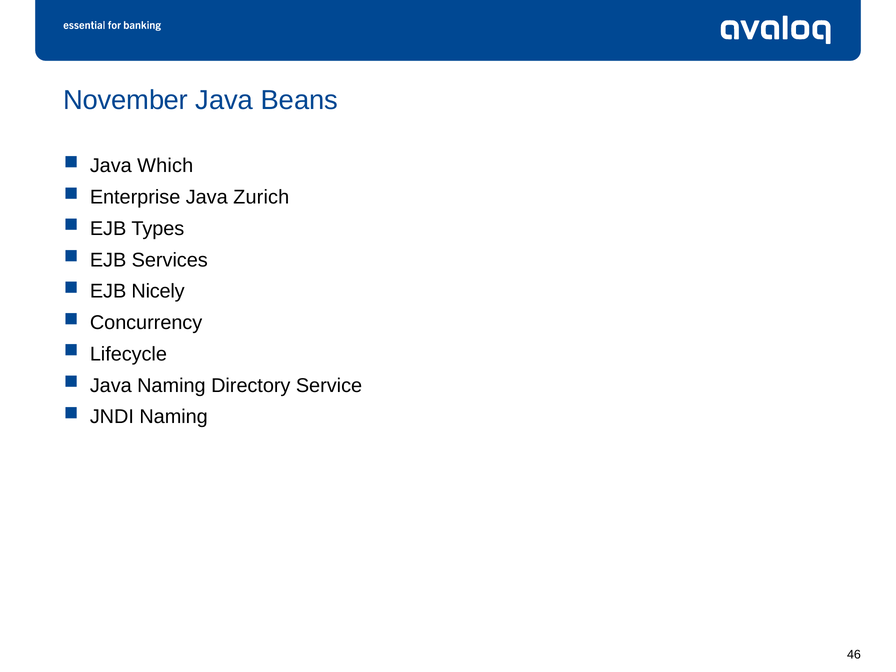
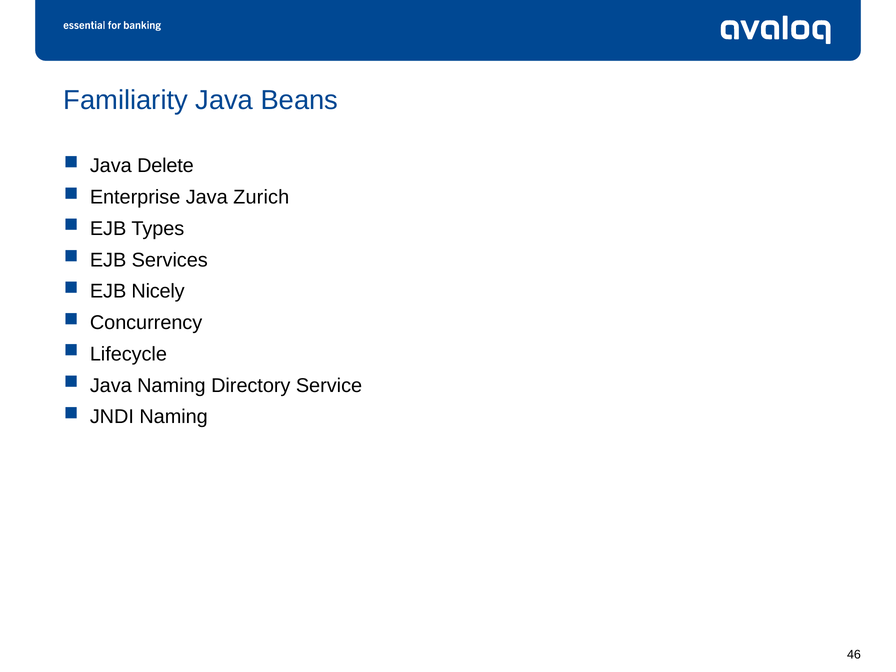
November: November -> Familiarity
Which: Which -> Delete
